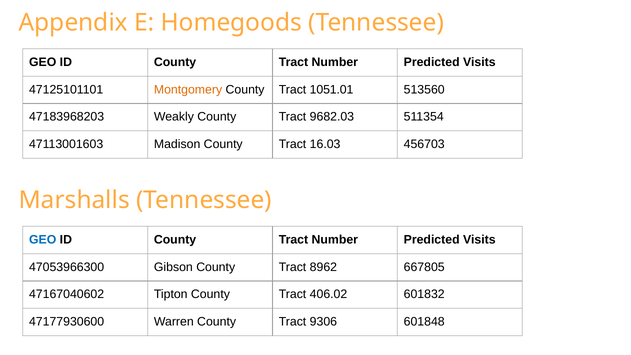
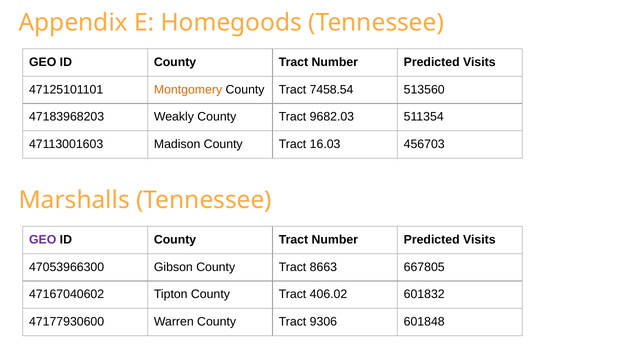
1051.01: 1051.01 -> 7458.54
GEO at (43, 240) colour: blue -> purple
8962: 8962 -> 8663
